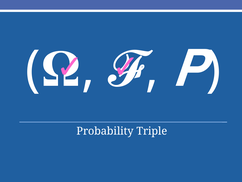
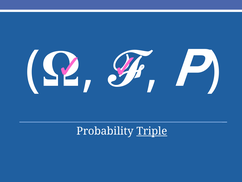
Triple underline: none -> present
